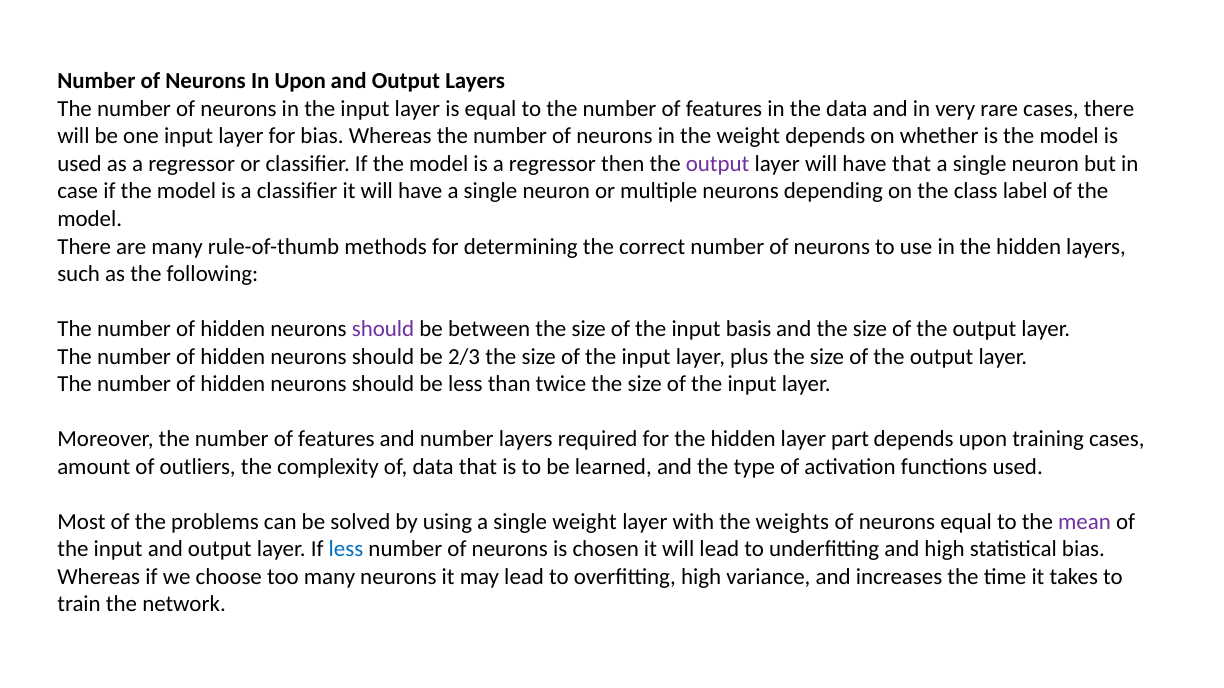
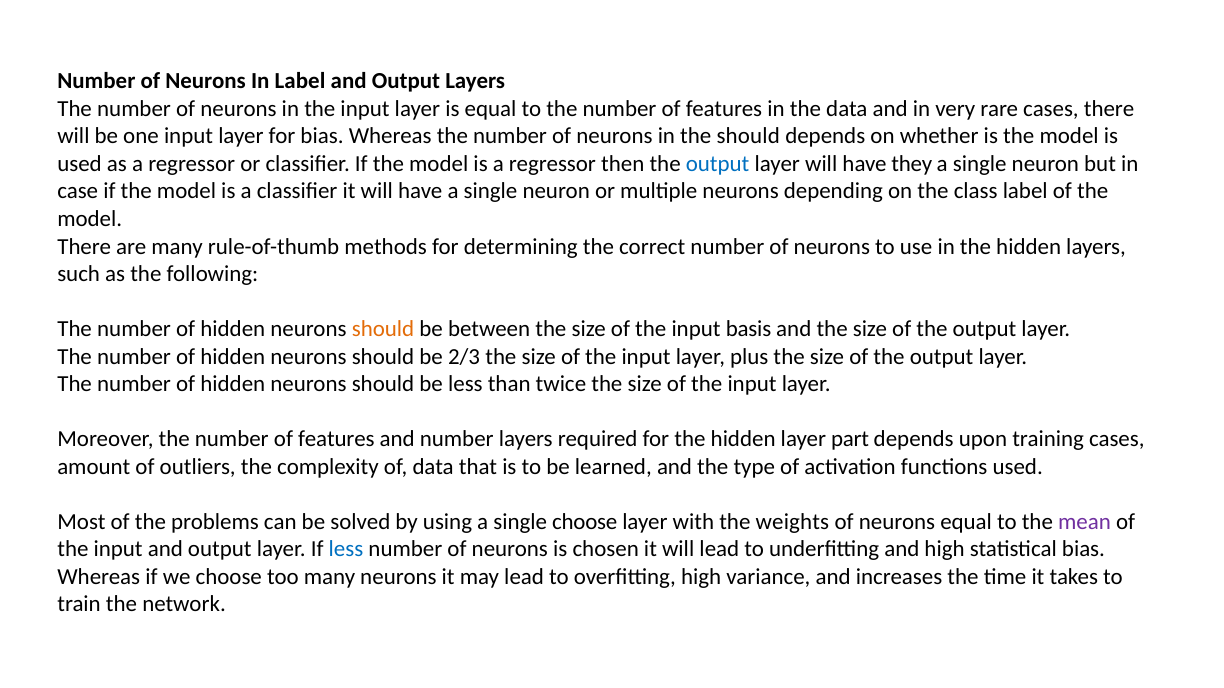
In Upon: Upon -> Label
the weight: weight -> should
output at (718, 164) colour: purple -> blue
have that: that -> they
should at (383, 329) colour: purple -> orange
single weight: weight -> choose
